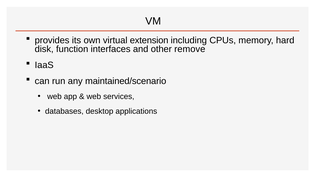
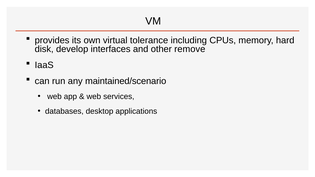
extension: extension -> tolerance
function: function -> develop
